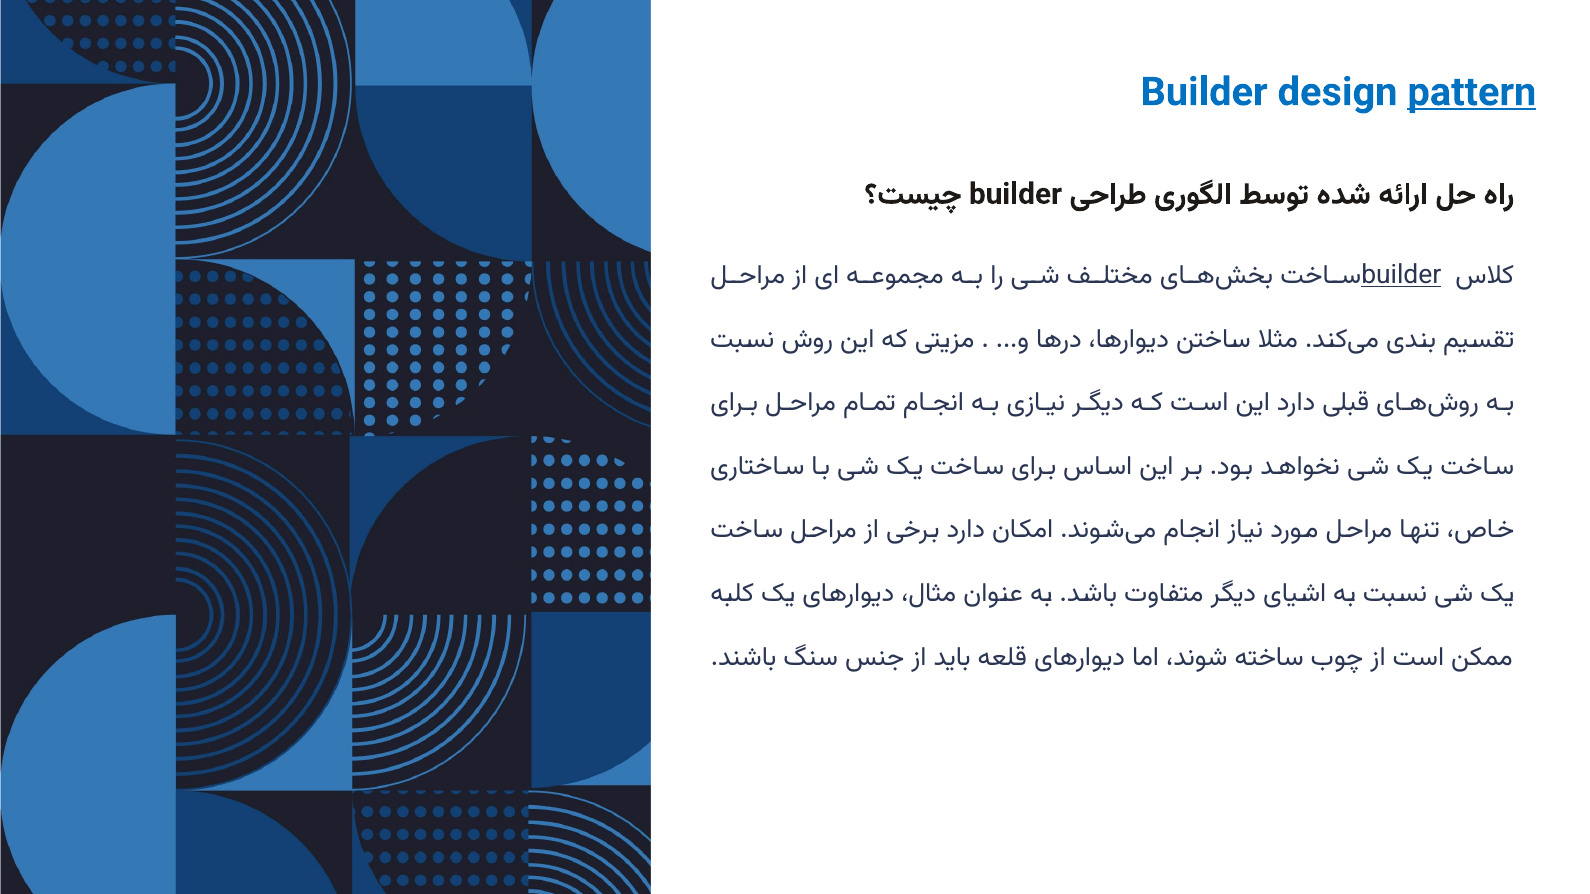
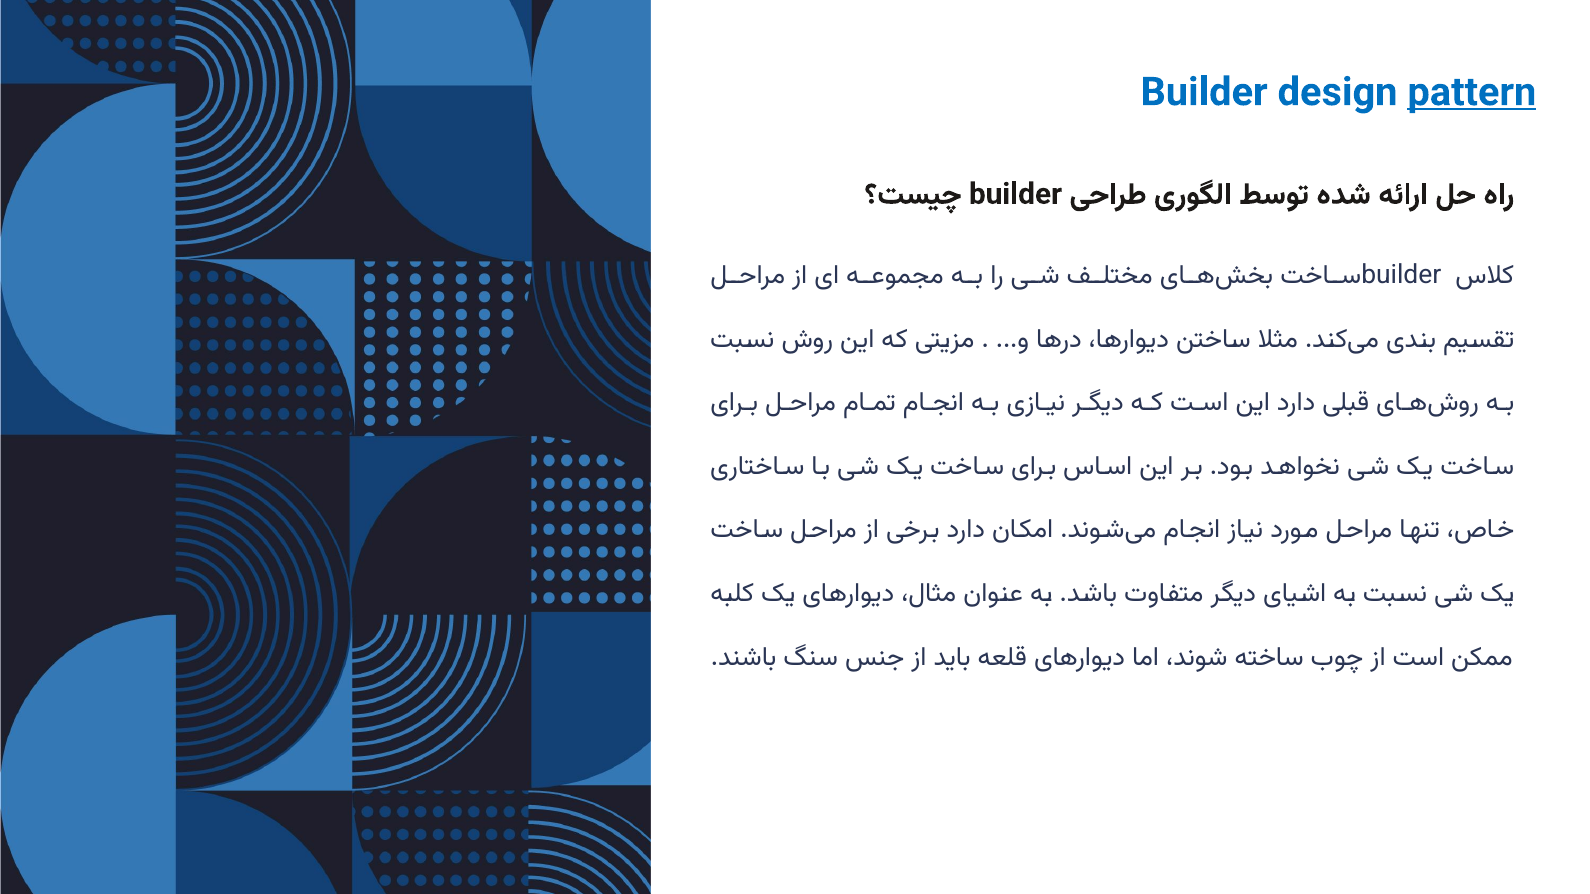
builder at (1401, 275) underline: present -> none
